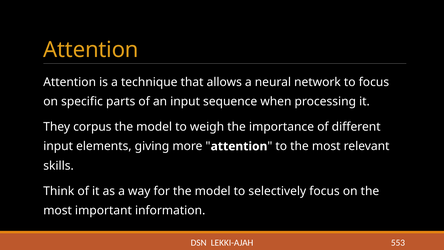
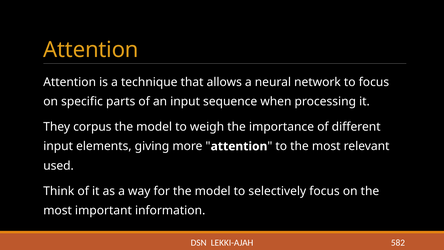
skills: skills -> used
553: 553 -> 582
